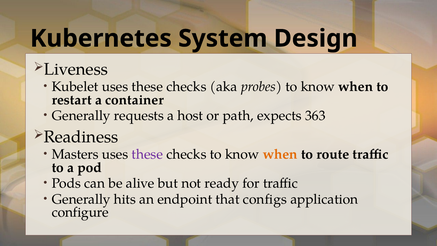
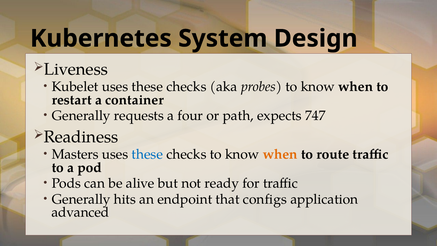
host: host -> four
363: 363 -> 747
these at (147, 154) colour: purple -> blue
configure: configure -> advanced
